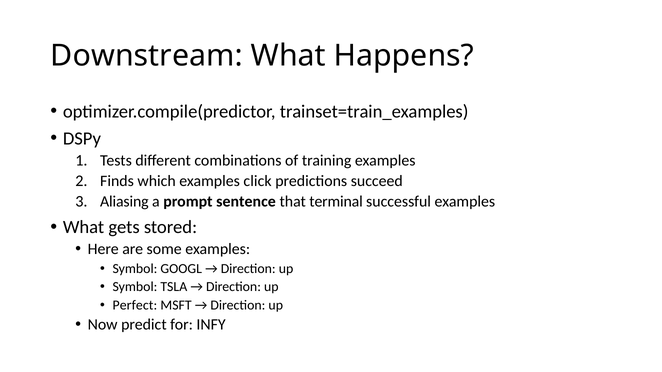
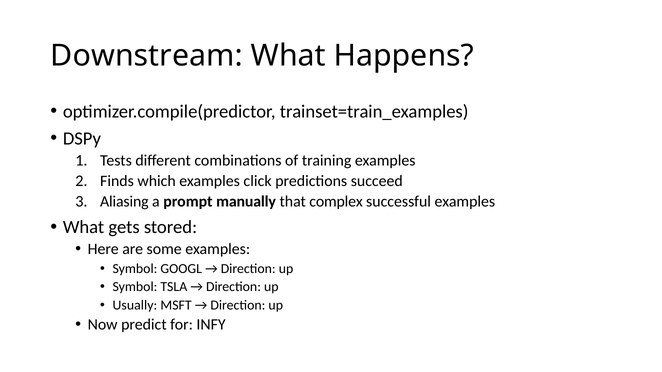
sentence: sentence -> manually
terminal: terminal -> complex
Perfect: Perfect -> Usually
